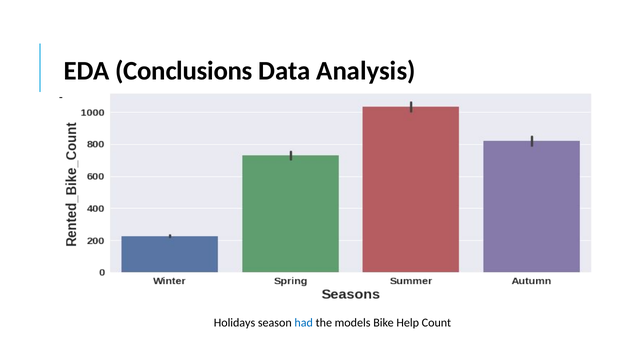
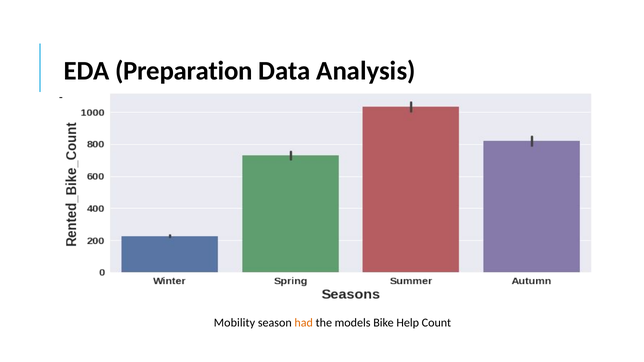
Conclusions: Conclusions -> Preparation
Holidays: Holidays -> Mobility
had colour: blue -> orange
